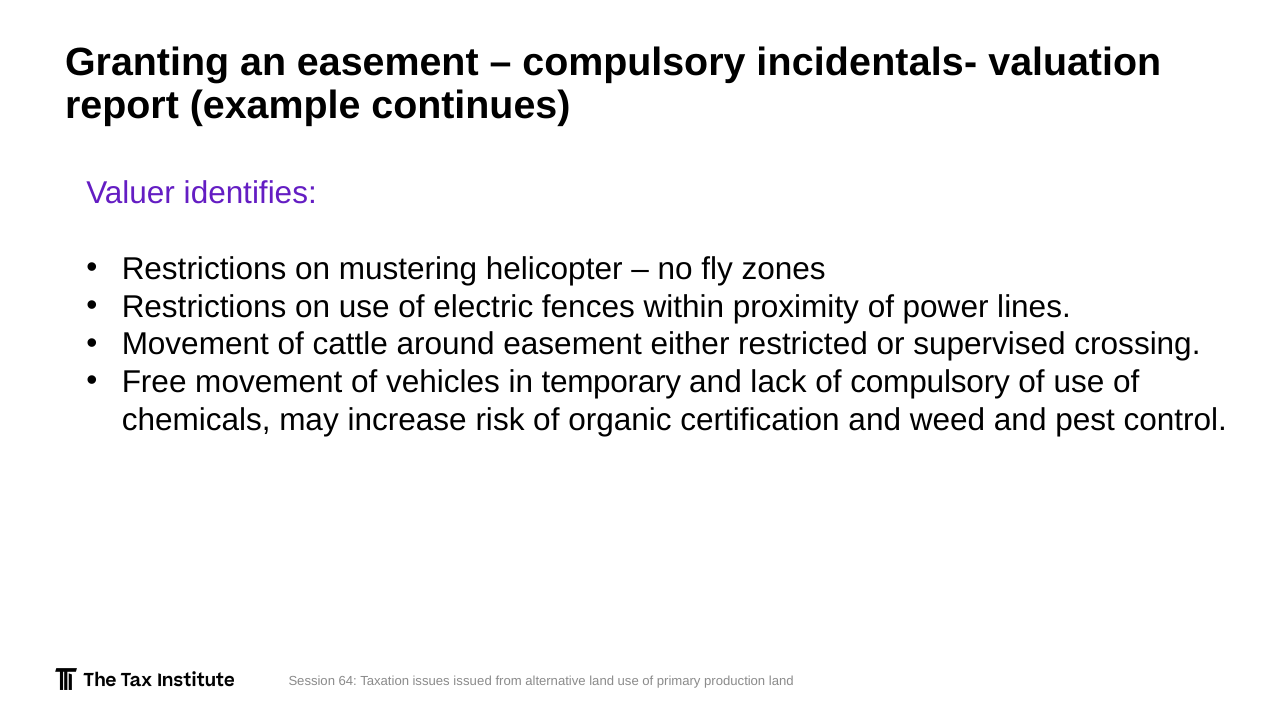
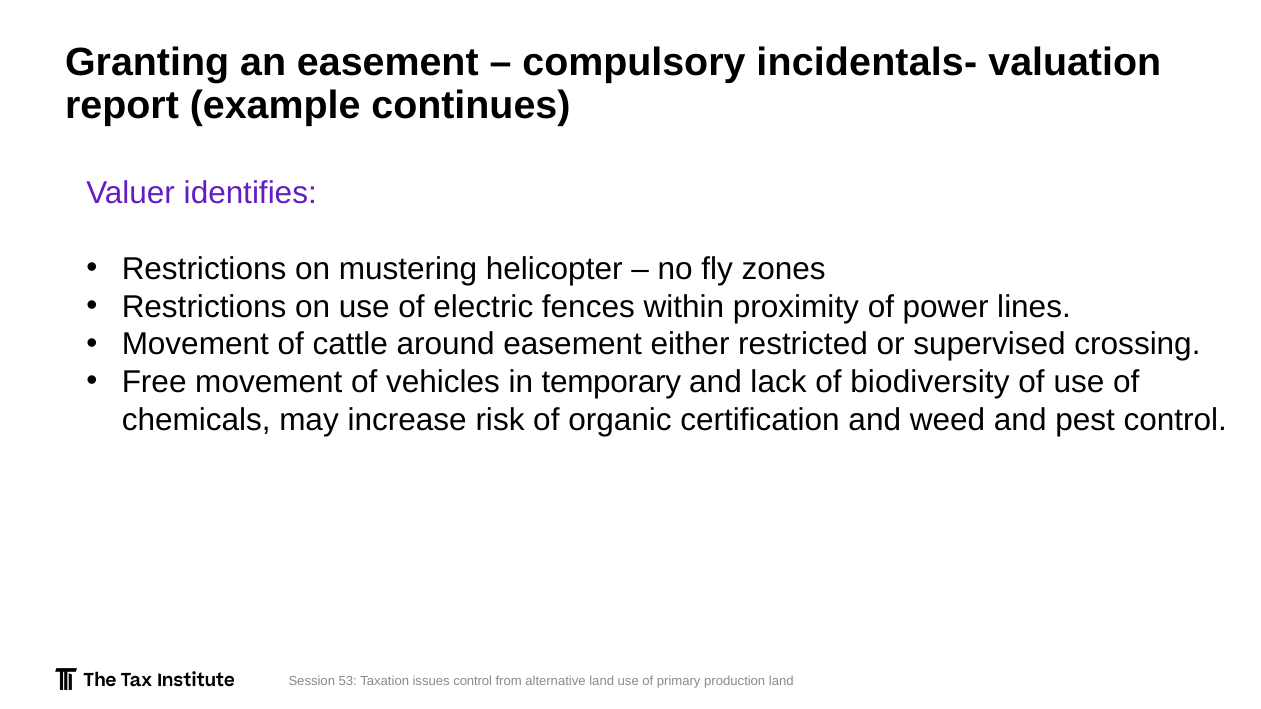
of compulsory: compulsory -> biodiversity
64: 64 -> 53
issues issued: issued -> control
